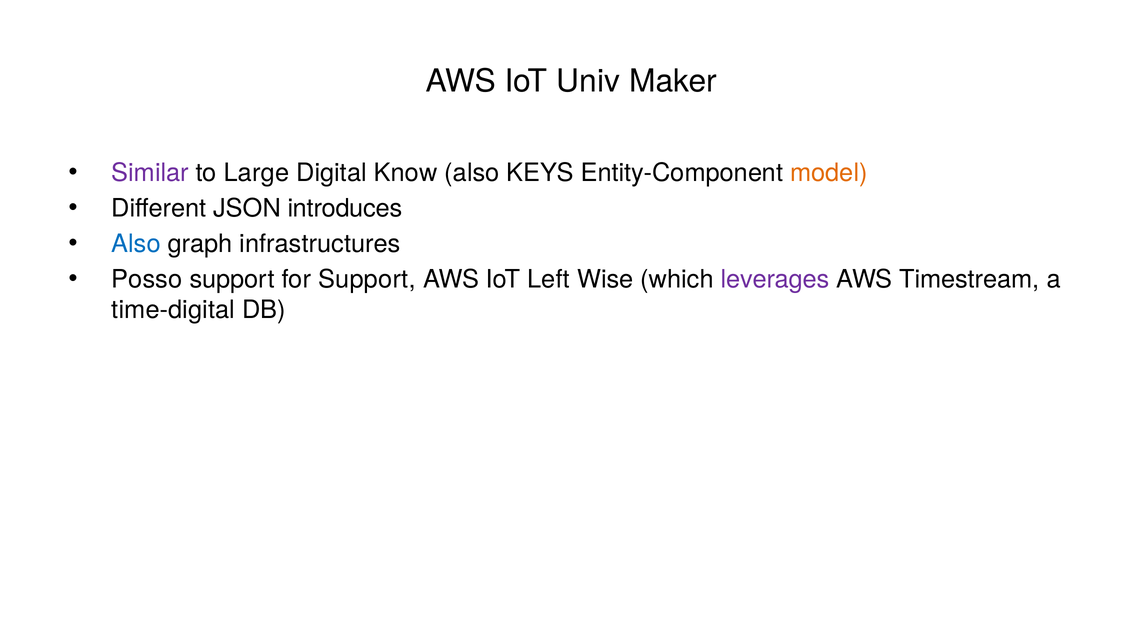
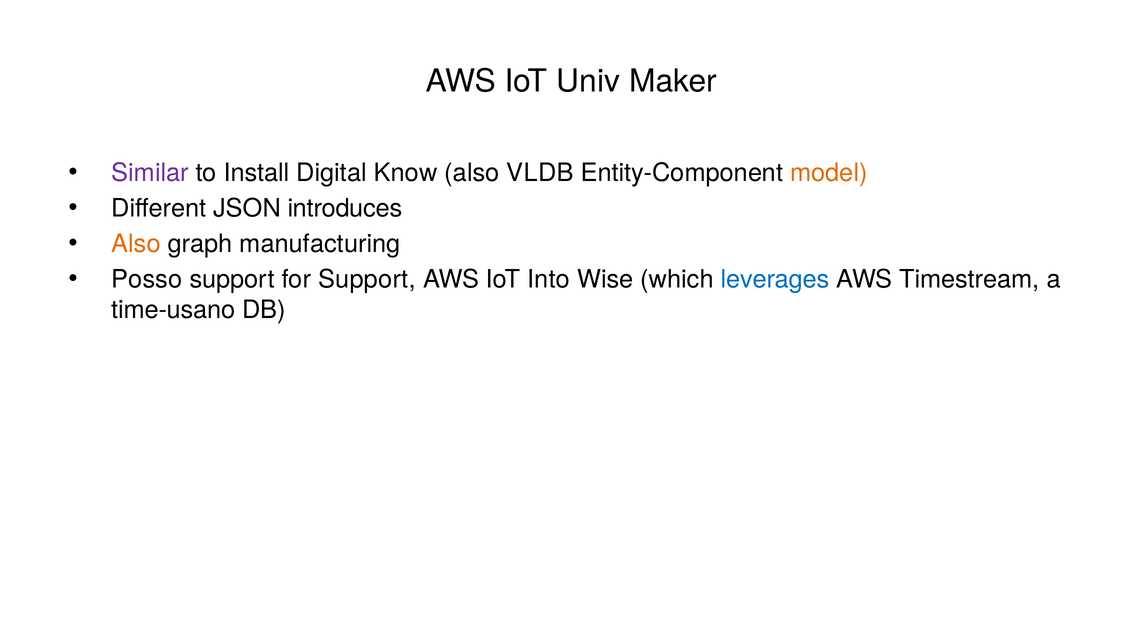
Large: Large -> Install
KEYS: KEYS -> VLDB
Also at (136, 244) colour: blue -> orange
infrastructures: infrastructures -> manufacturing
Left: Left -> Into
leverages colour: purple -> blue
time-digital: time-digital -> time-usano
